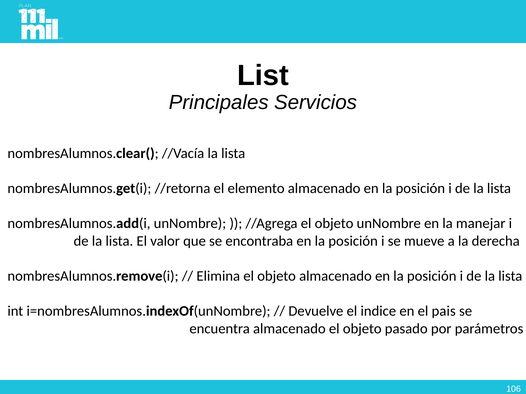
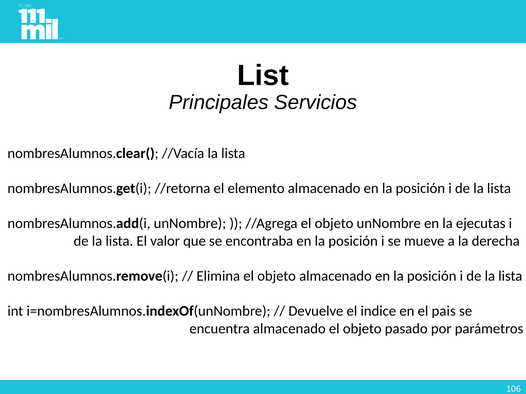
manejar: manejar -> ejecutas
